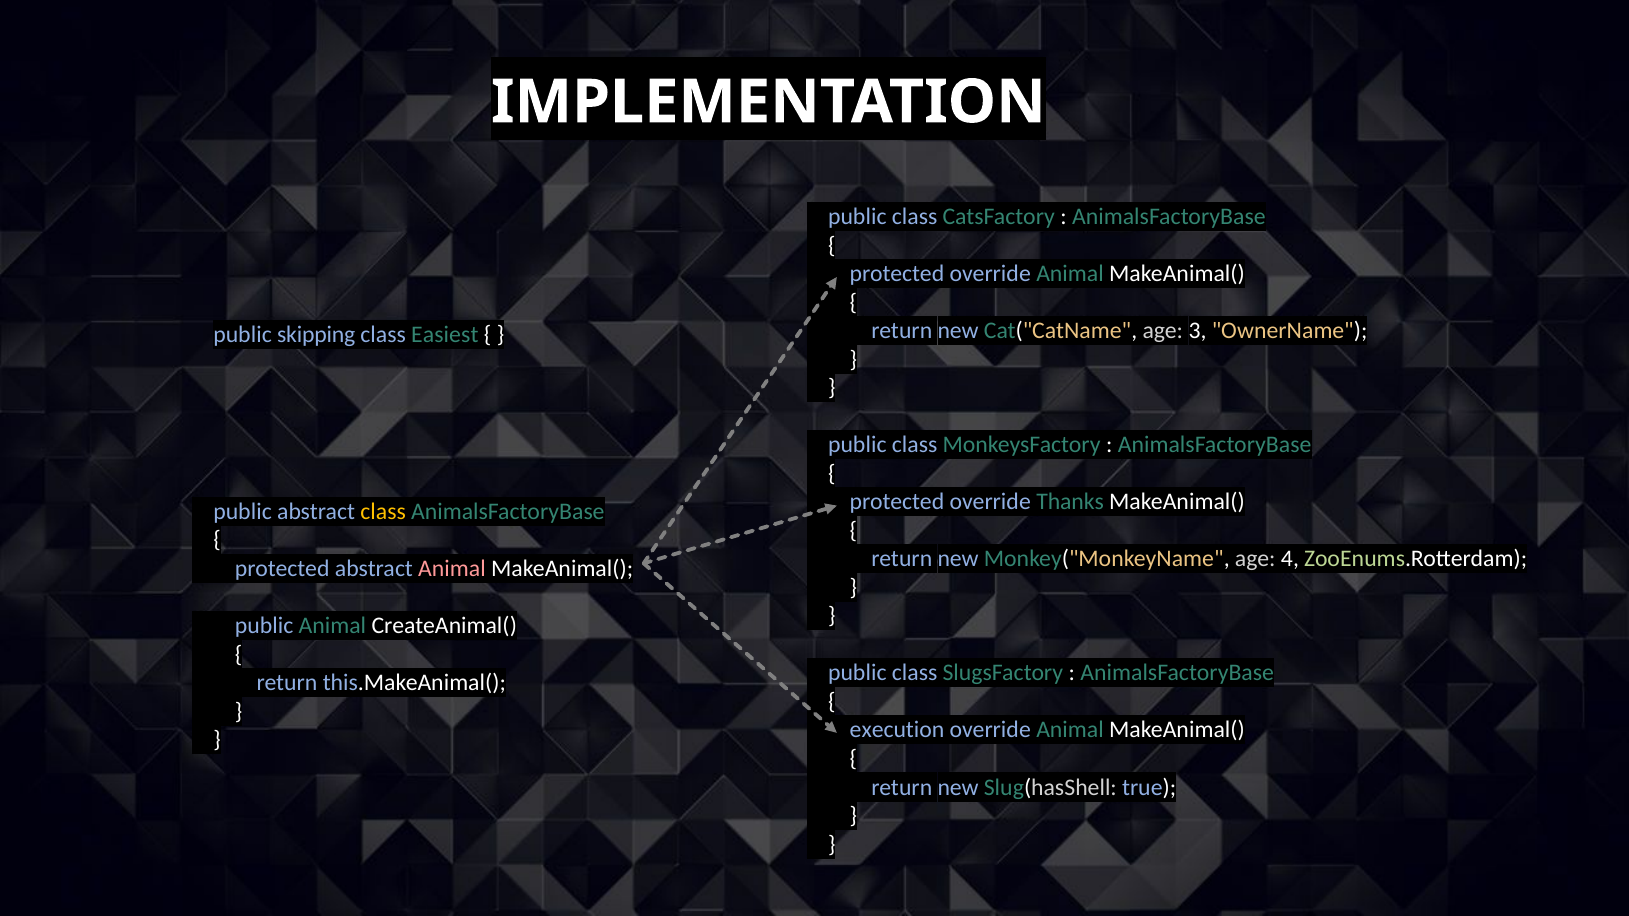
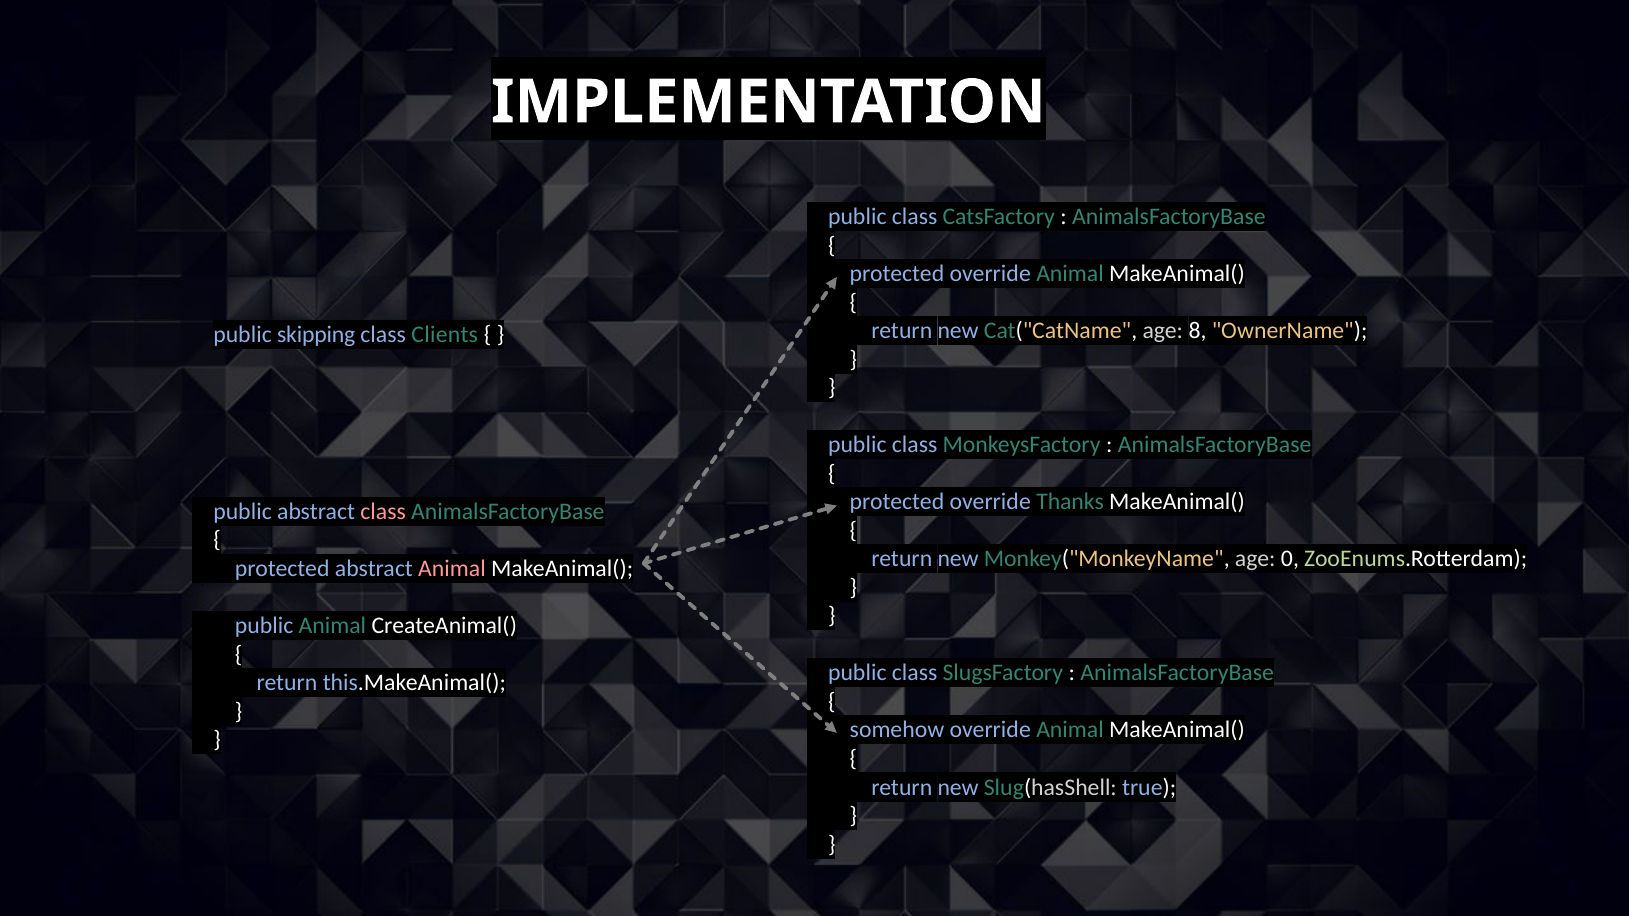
3: 3 -> 8
Easiest: Easiest -> Clients
class at (383, 512) colour: yellow -> pink
4: 4 -> 0
execution: execution -> somehow
